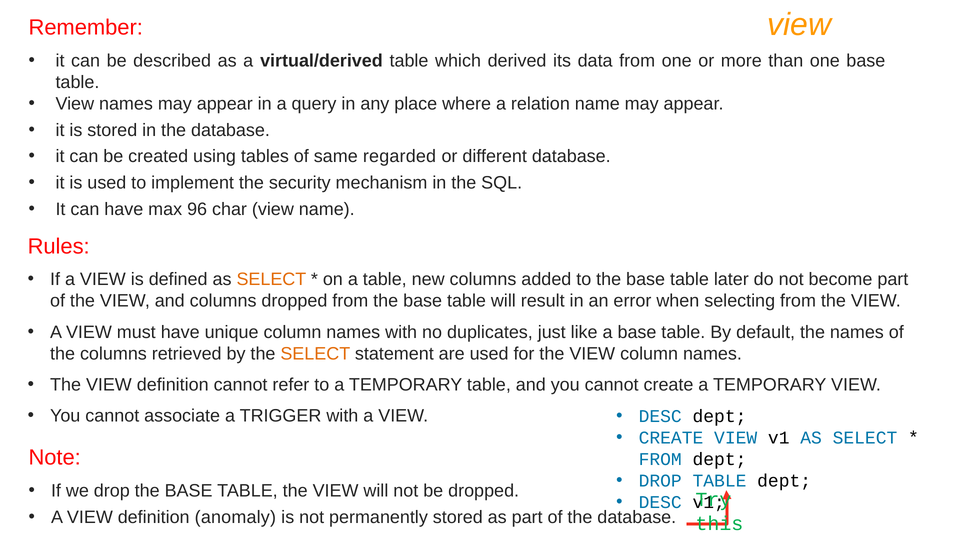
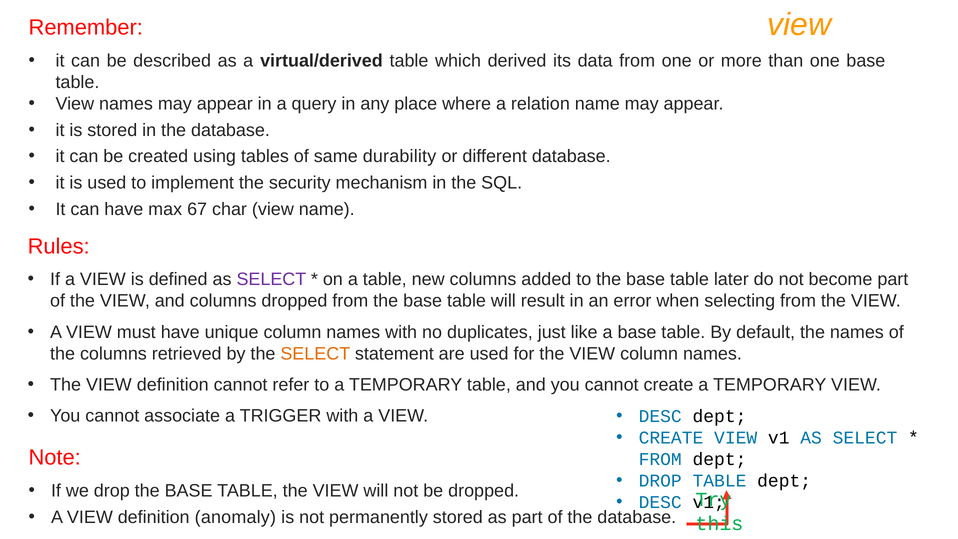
regarded: regarded -> durability
96: 96 -> 67
SELECT at (271, 279) colour: orange -> purple
